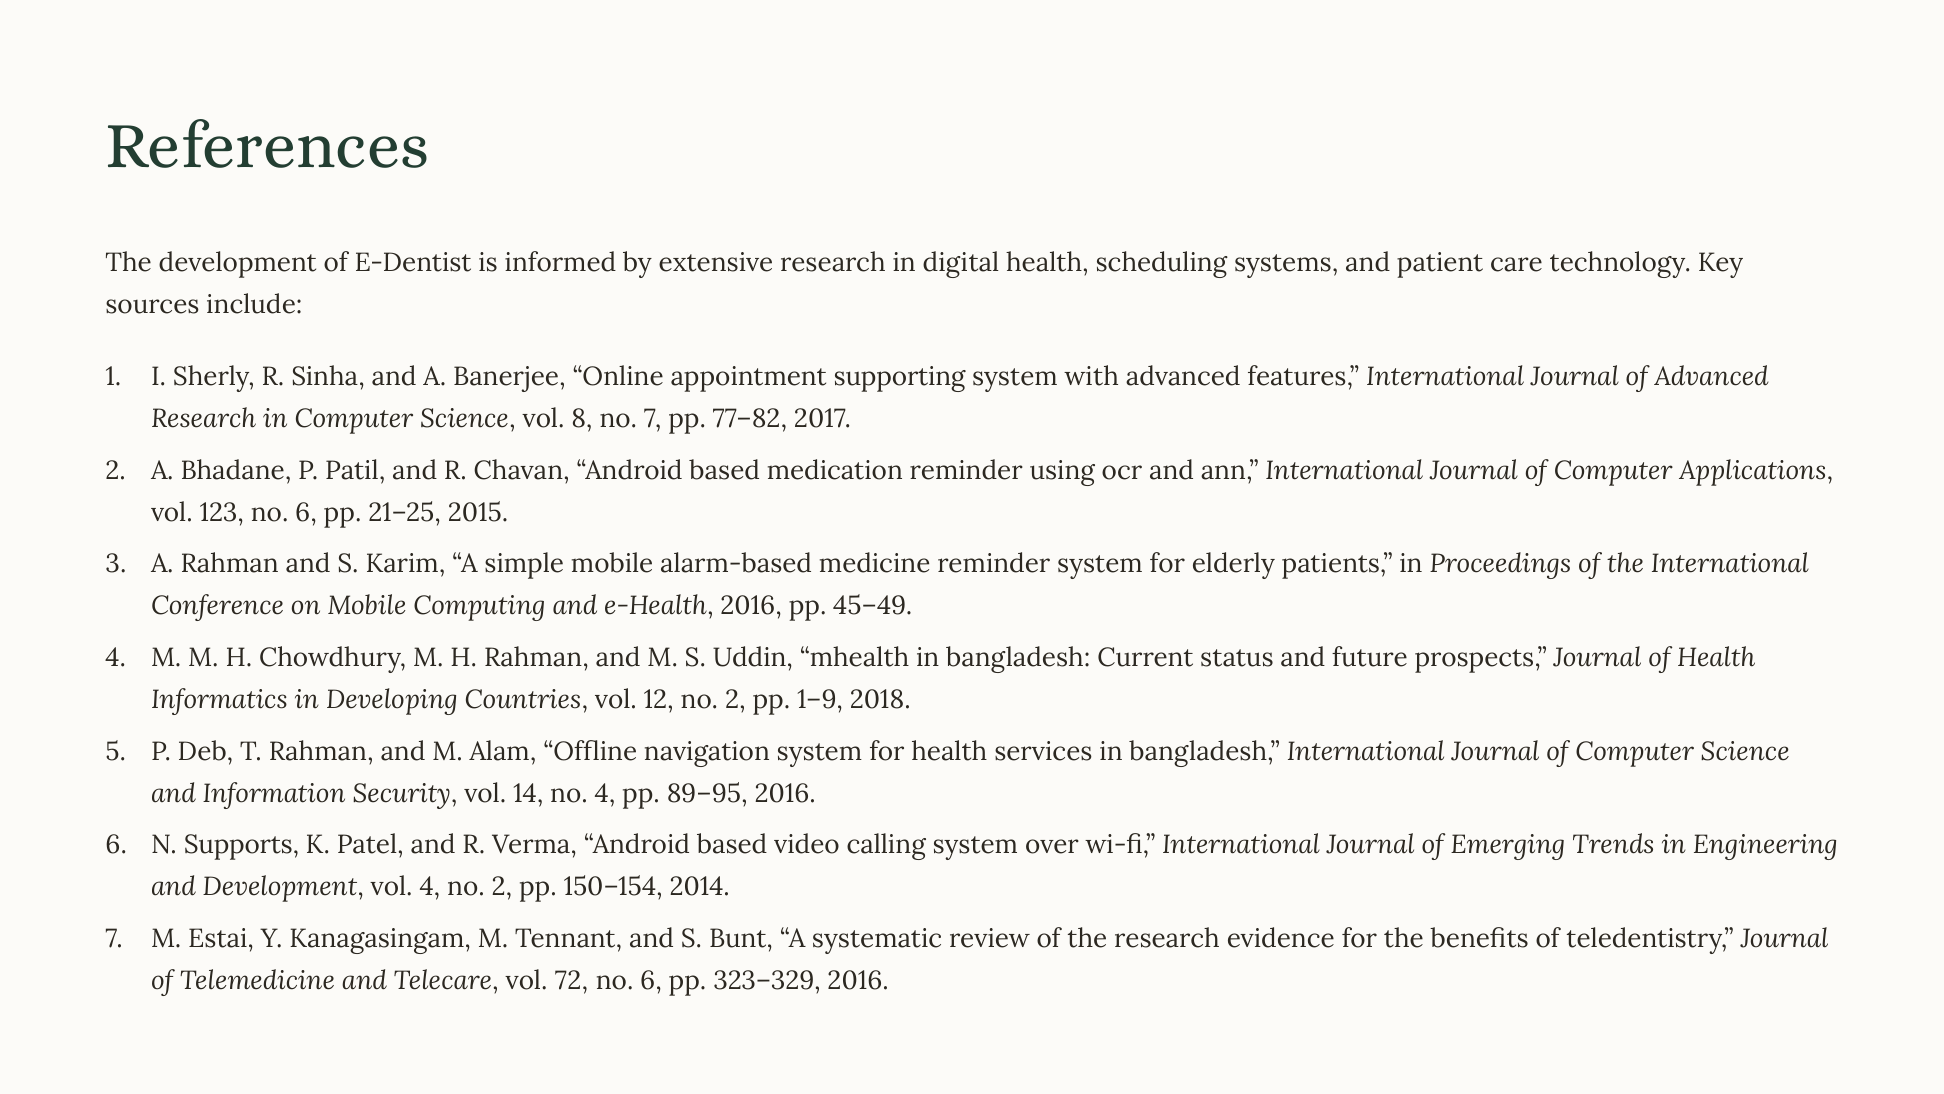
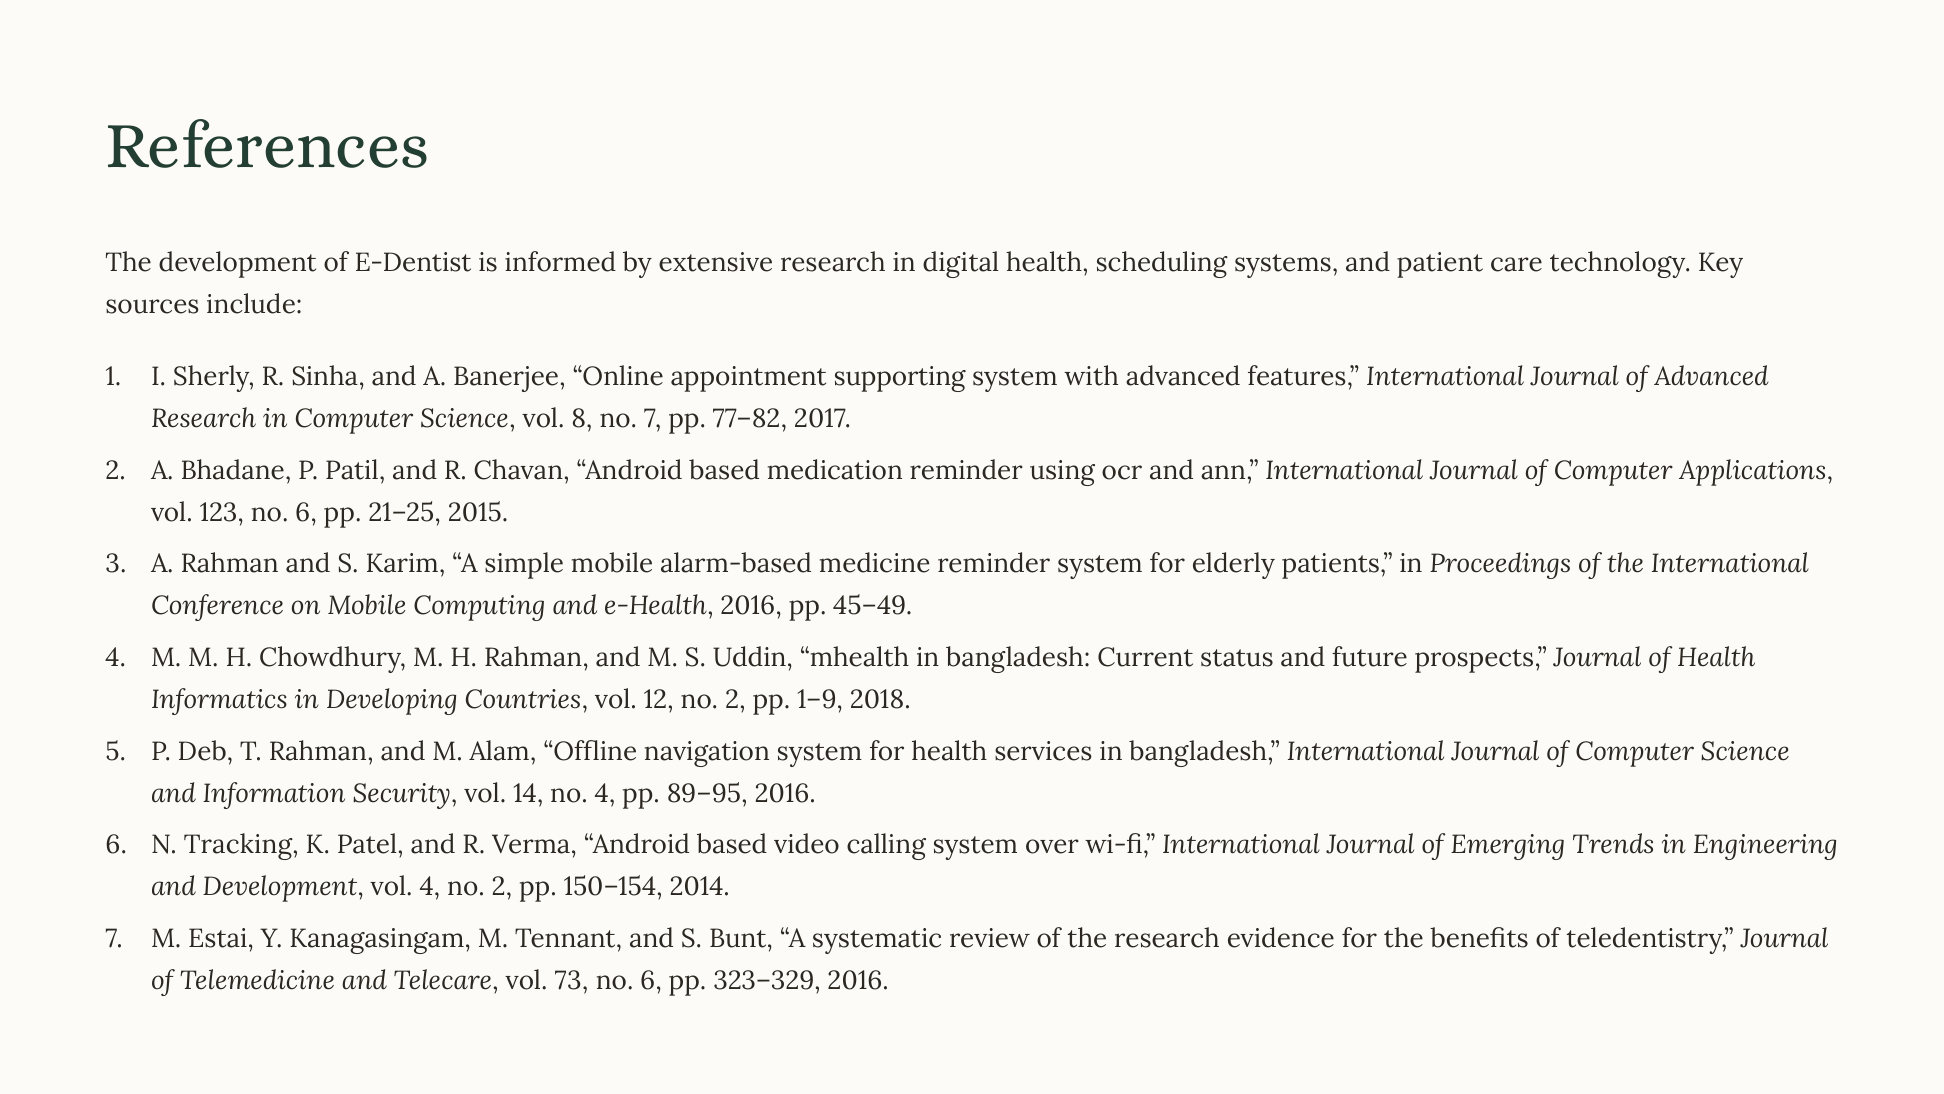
Supports: Supports -> Tracking
72: 72 -> 73
